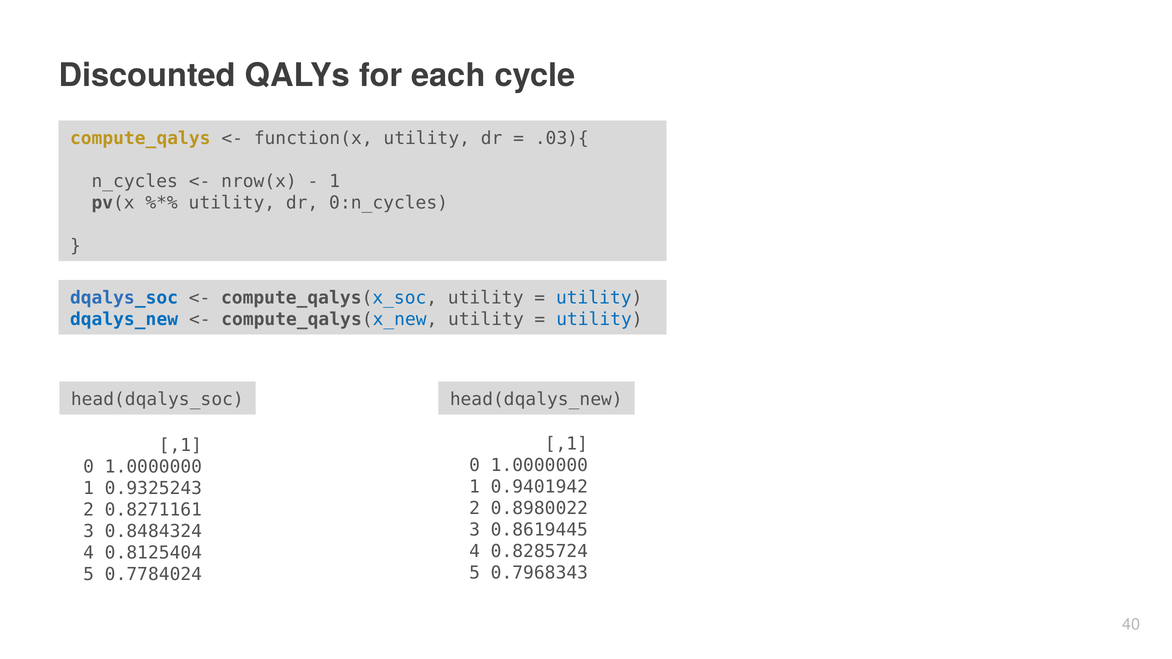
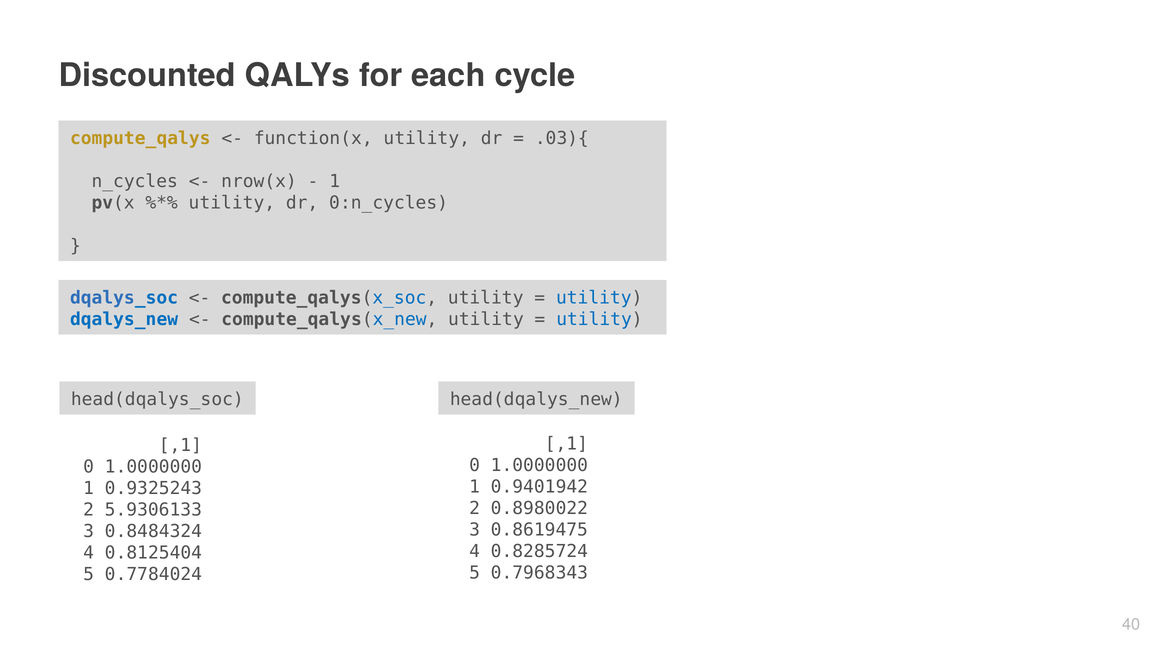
0.8271161: 0.8271161 -> 5.9306133
0.8619445: 0.8619445 -> 0.8619475
